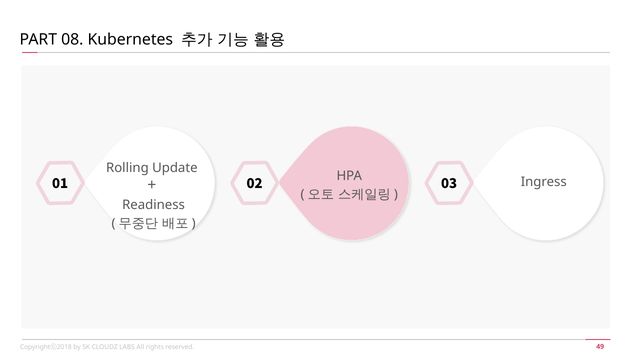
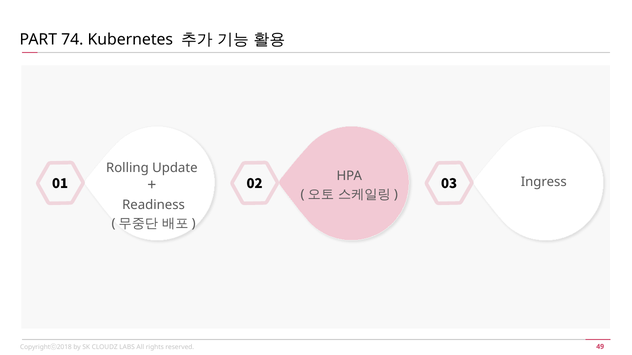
08: 08 -> 74
